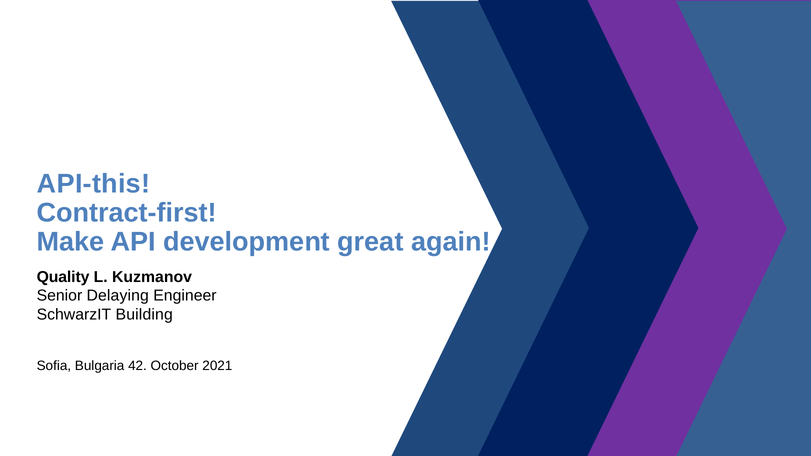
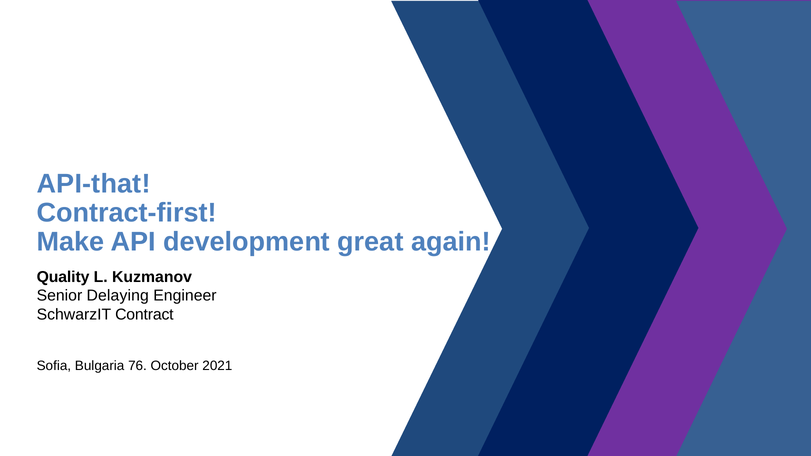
API-this: API-this -> API-that
Building: Building -> Contract
42: 42 -> 76
